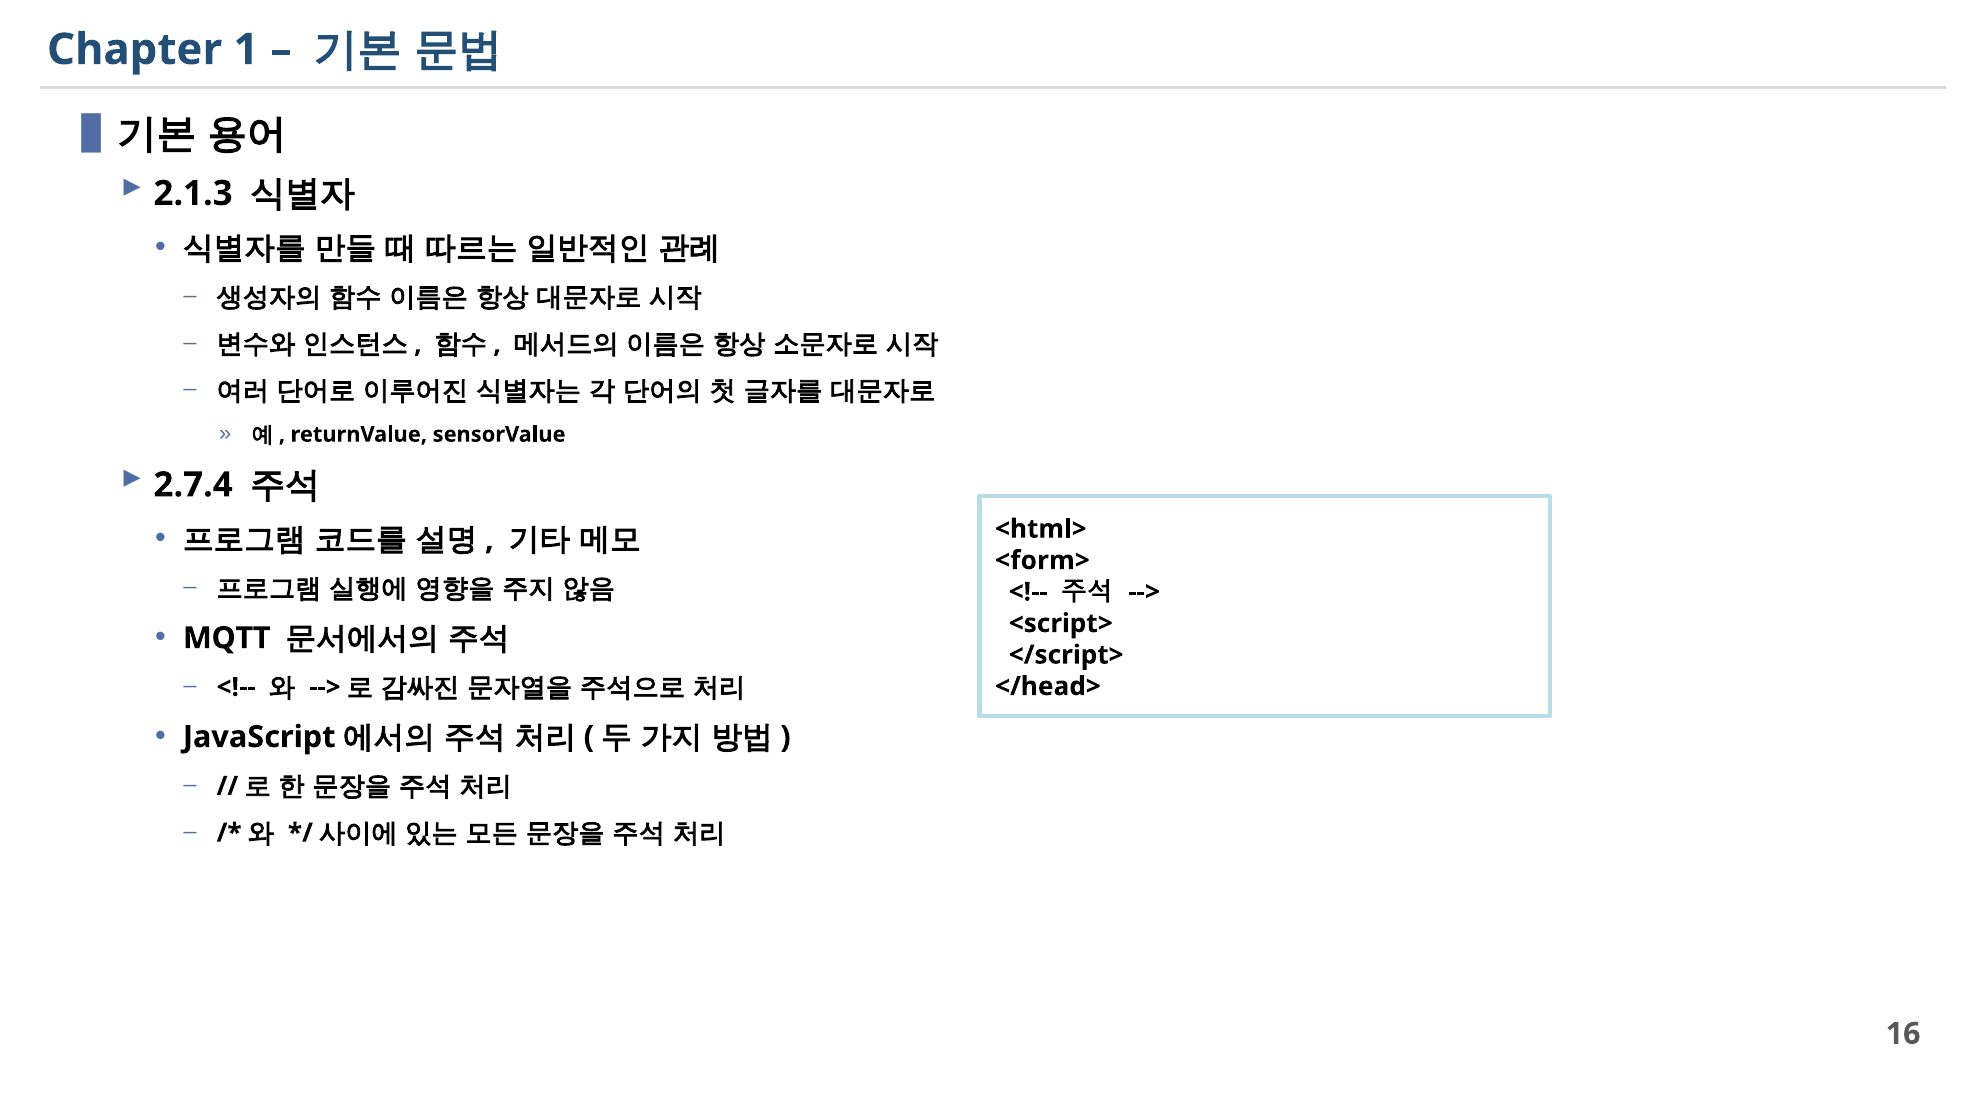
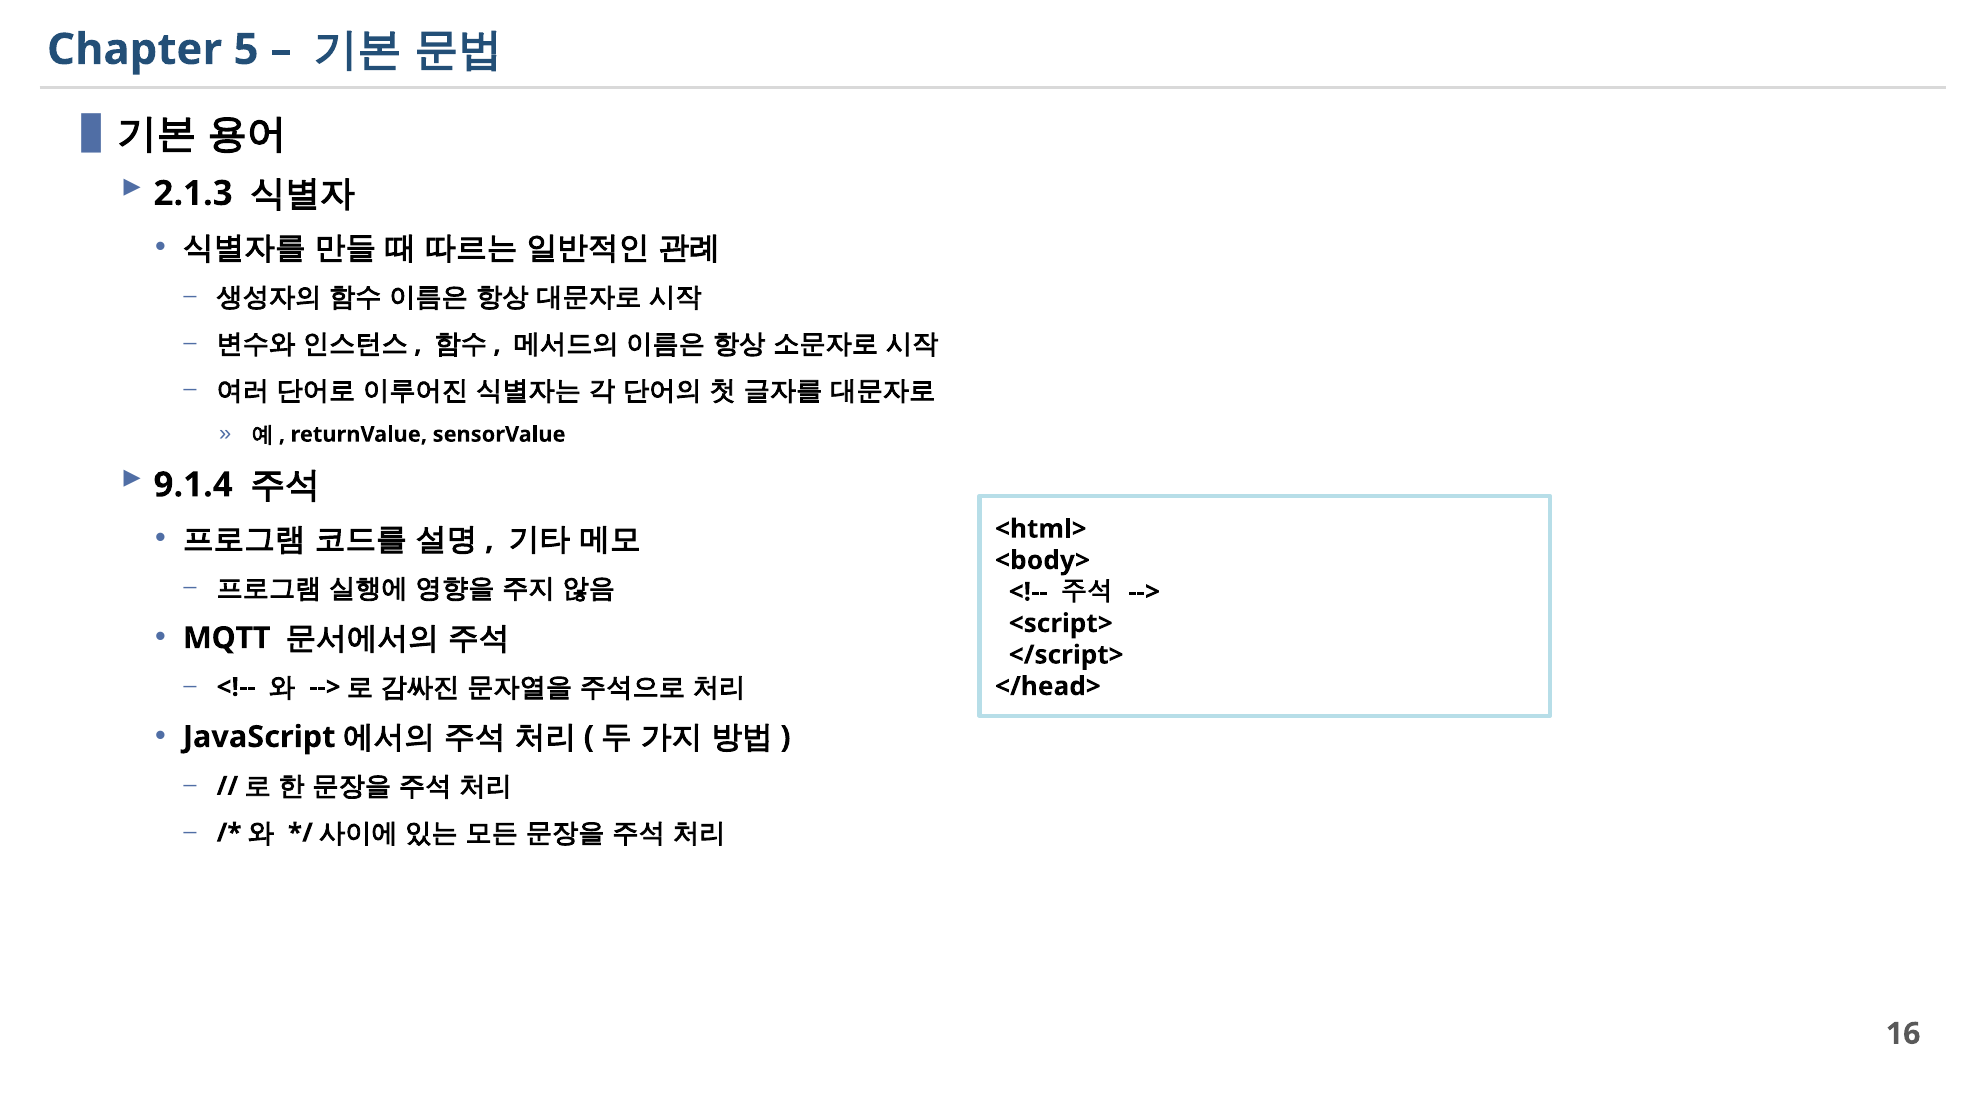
1: 1 -> 5
2.7.4: 2.7.4 -> 9.1.4
<form>: <form> -> <body>
